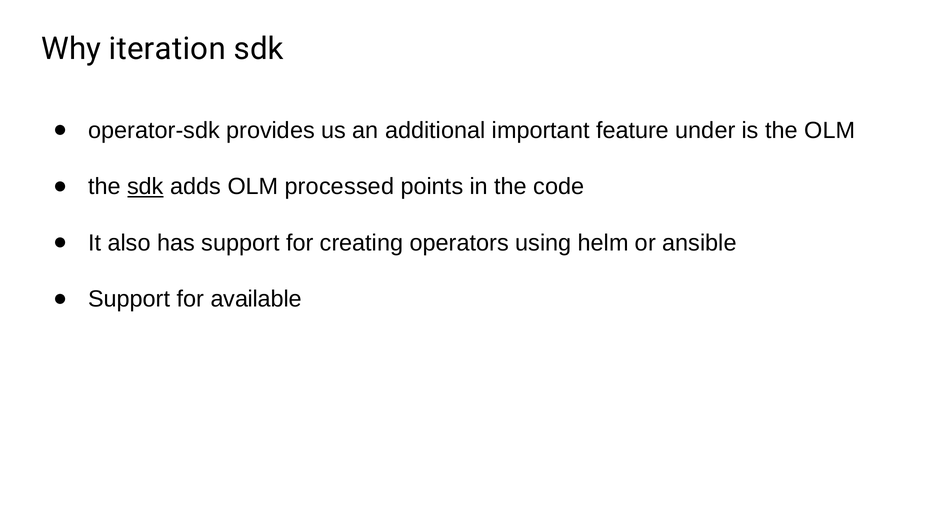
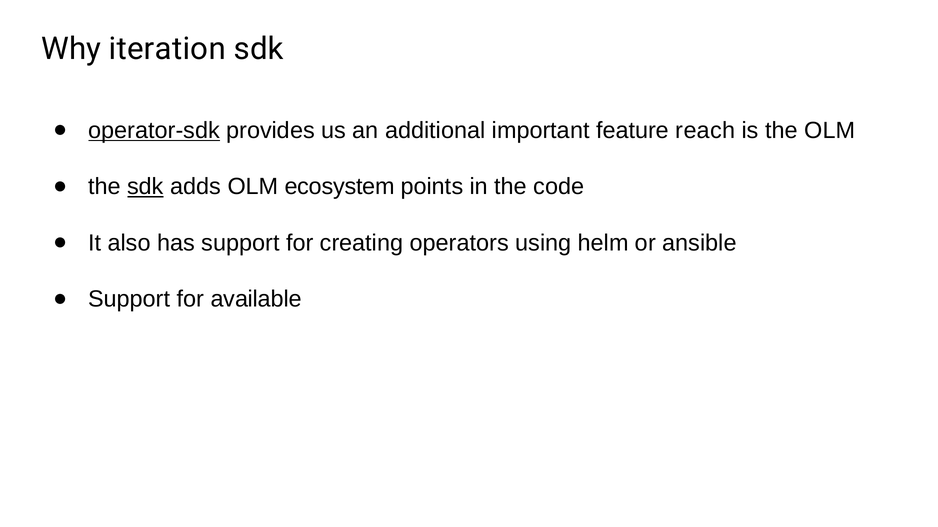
operator-sdk underline: none -> present
under: under -> reach
processed: processed -> ecosystem
